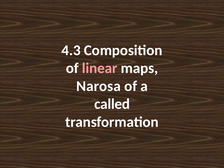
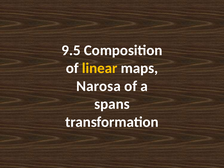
4.3: 4.3 -> 9.5
linear colour: pink -> yellow
called: called -> spans
